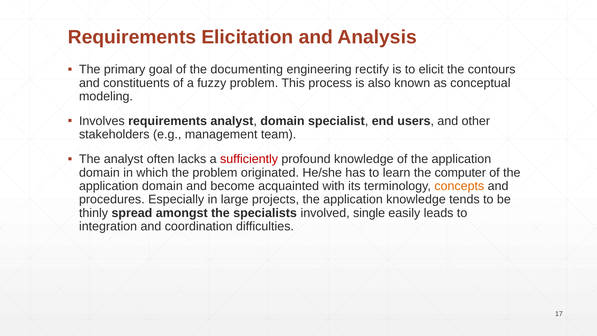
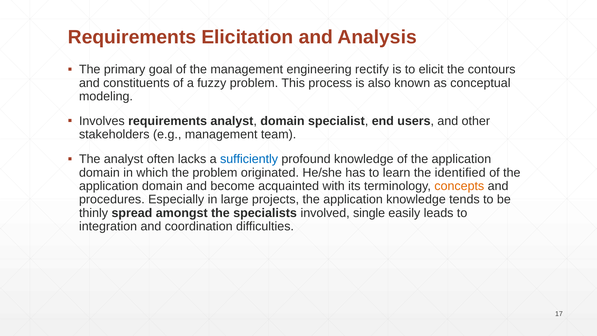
the documenting: documenting -> management
sufficiently colour: red -> blue
computer: computer -> identified
